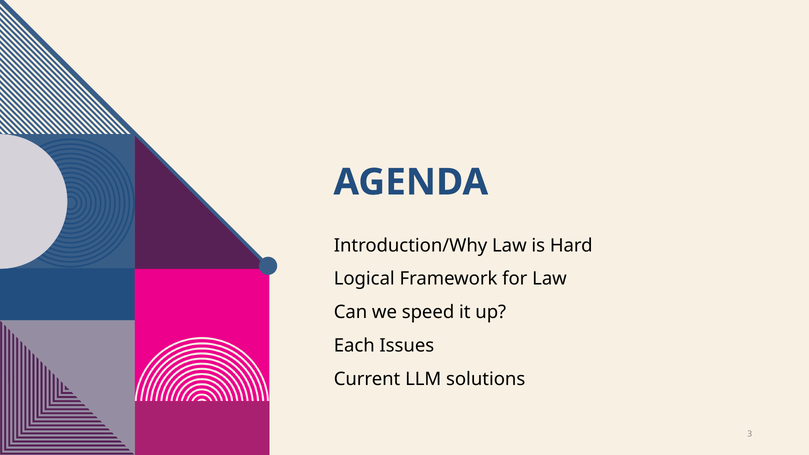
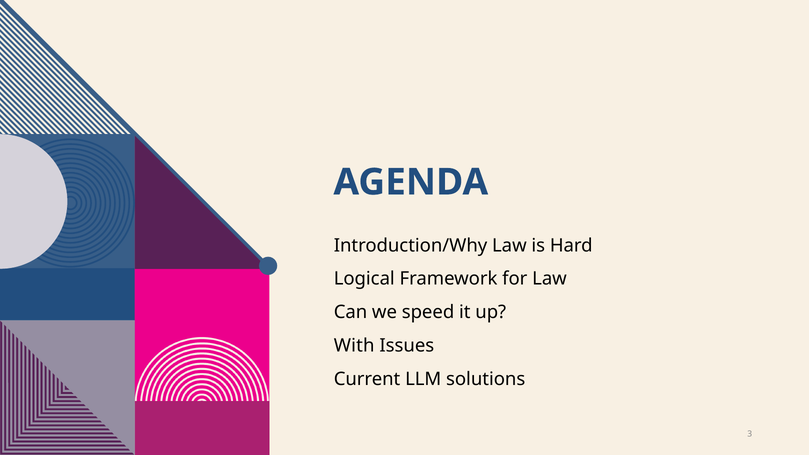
Each: Each -> With
